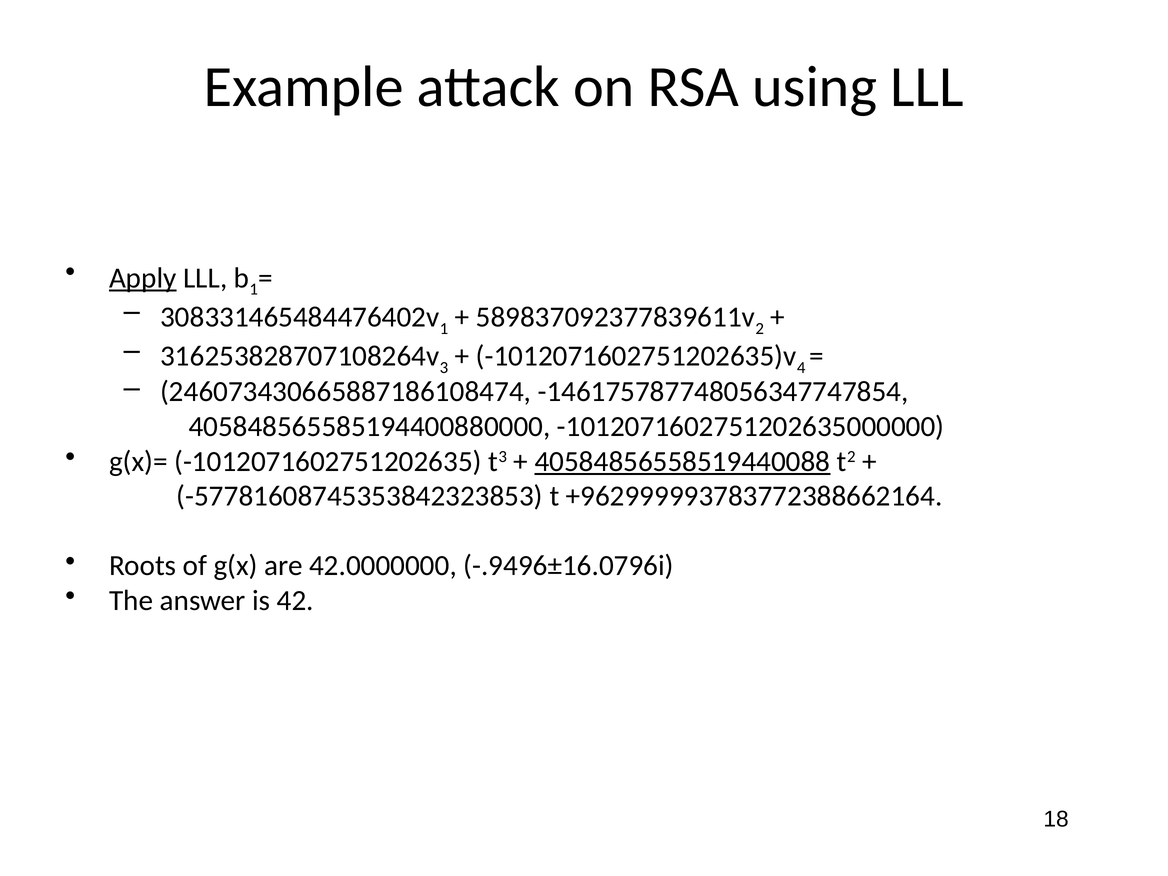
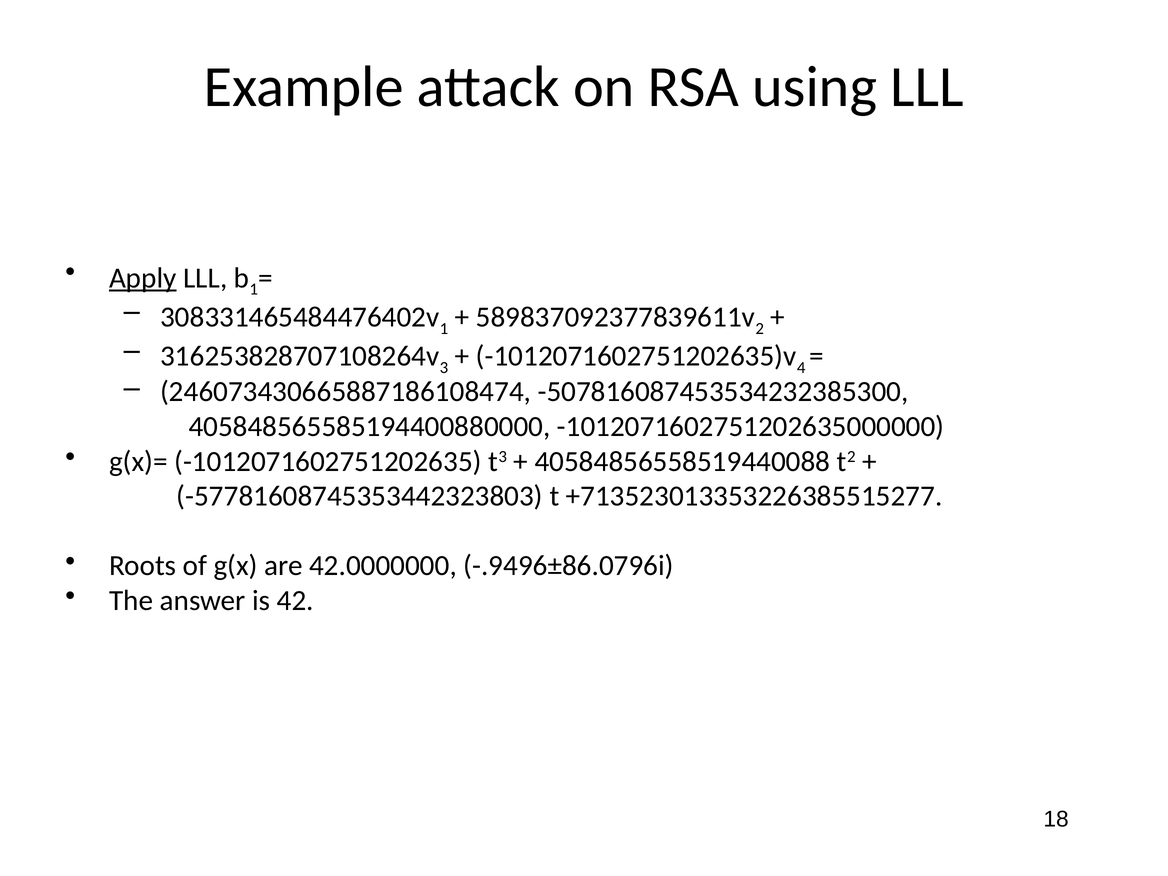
-146175787748056347747854: -146175787748056347747854 -> -507816087453534232385300
40584856558519440088 underline: present -> none
-57781608745353842323853: -57781608745353842323853 -> -57781608745353442323803
+962999993783772388662164: +962999993783772388662164 -> +713523013353226385515277
-.9496±16.0796i: -.9496±16.0796i -> -.9496±86.0796i
